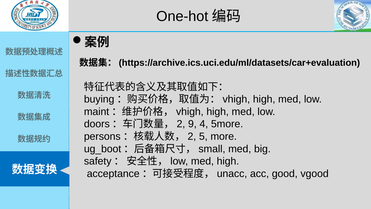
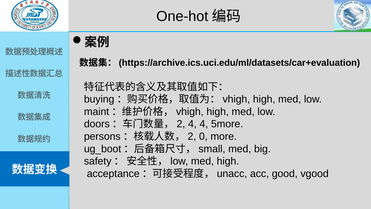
9 at (192, 124): 9 -> 4
5: 5 -> 0
